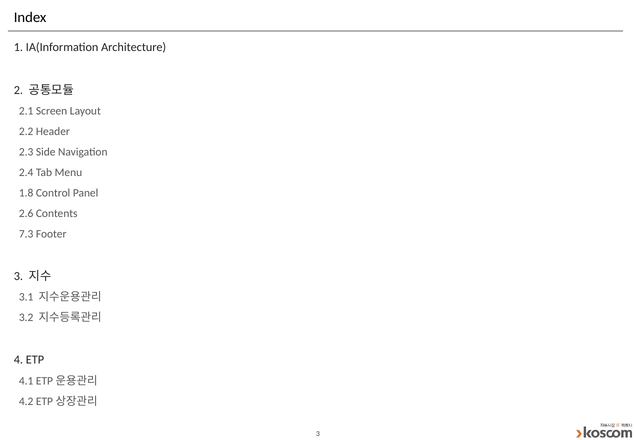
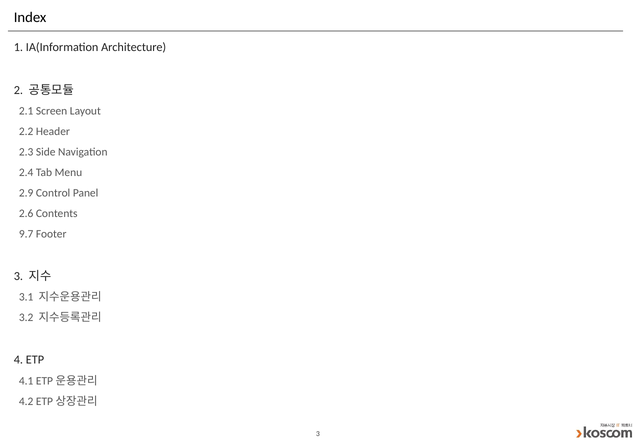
1.8: 1.8 -> 2.9
7.3: 7.3 -> 9.7
